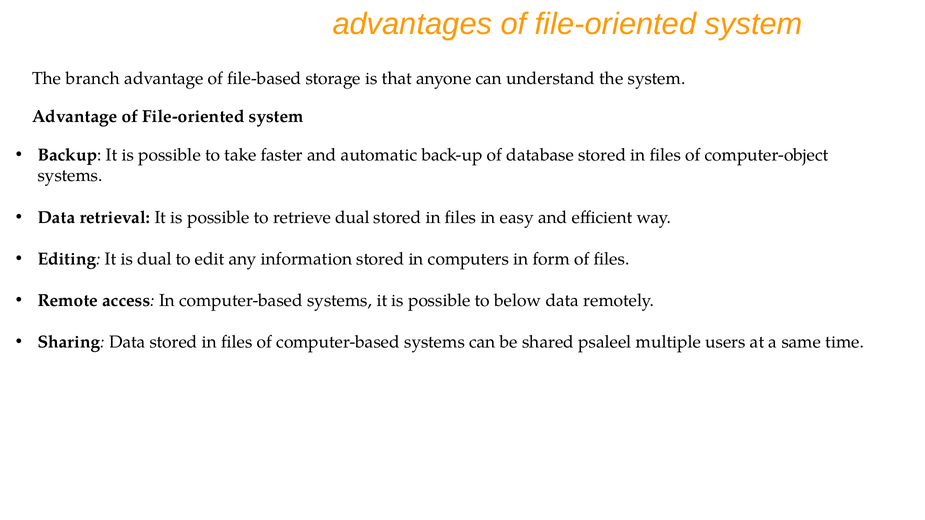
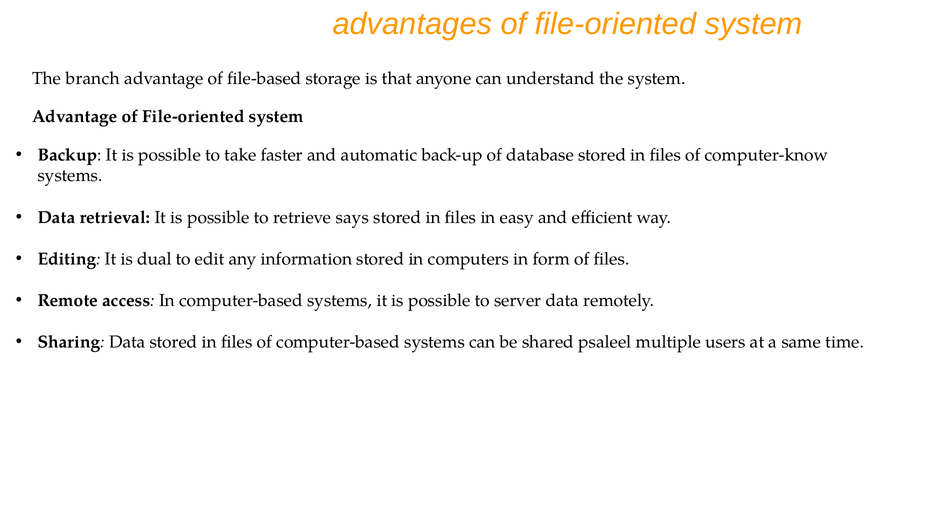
computer-object: computer-object -> computer-know
retrieve dual: dual -> says
below: below -> server
